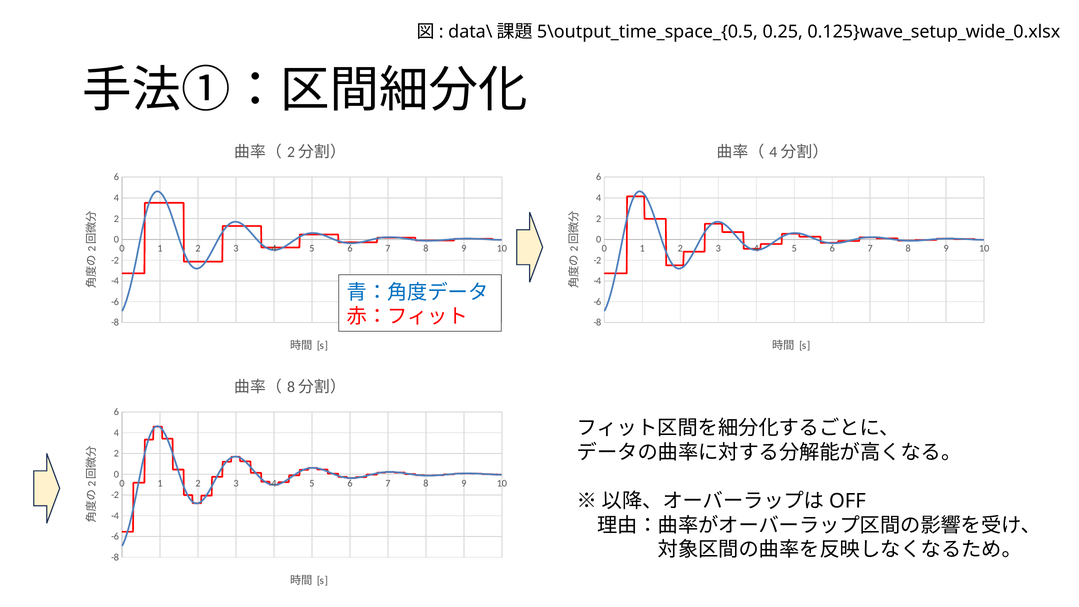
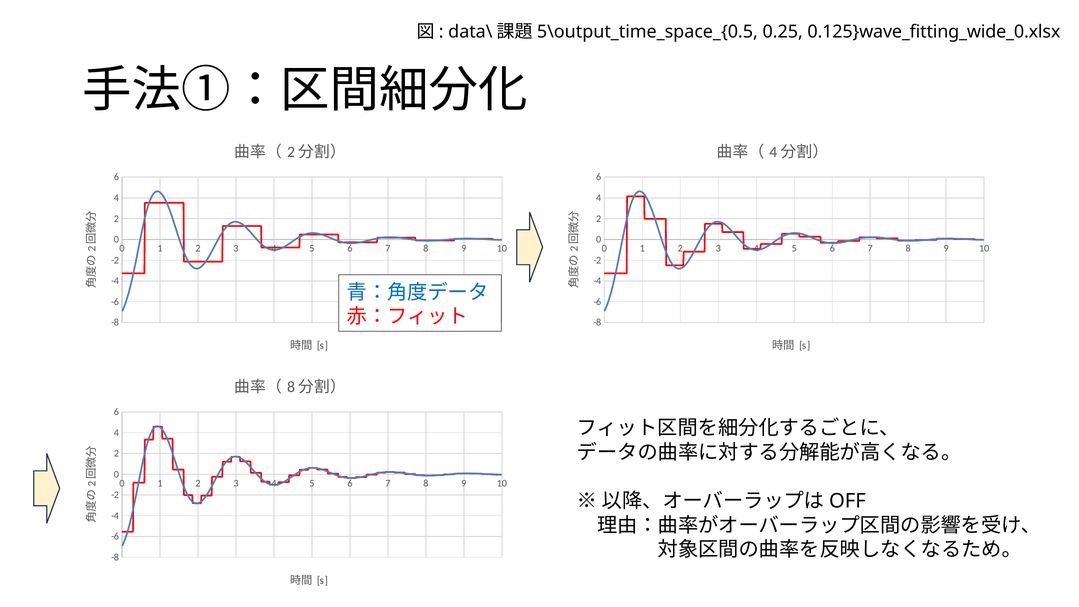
0.125}wave_setup_wide_0.xlsx: 0.125}wave_setup_wide_0.xlsx -> 0.125}wave_fitting_wide_0.xlsx
